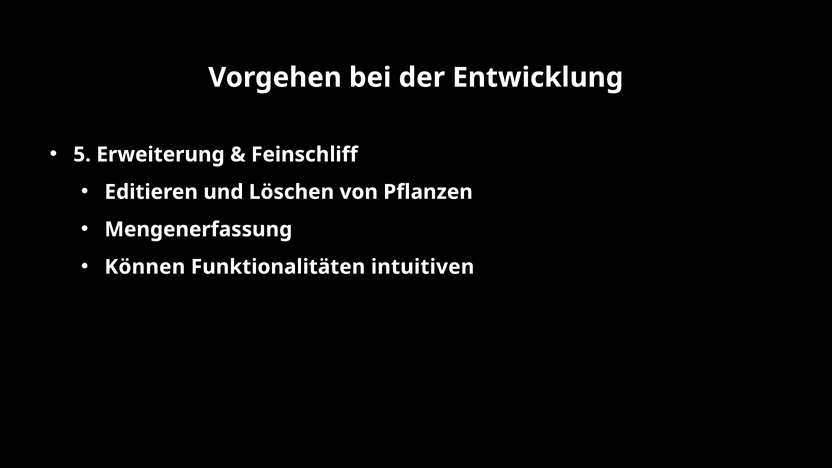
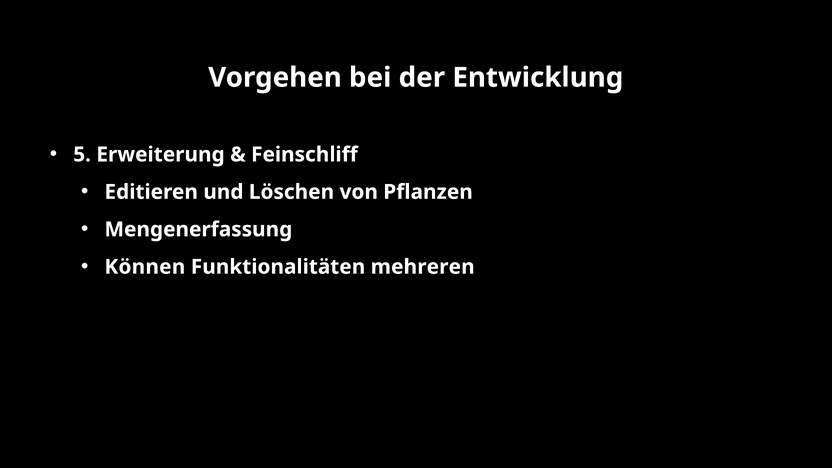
intuitiven: intuitiven -> mehreren
